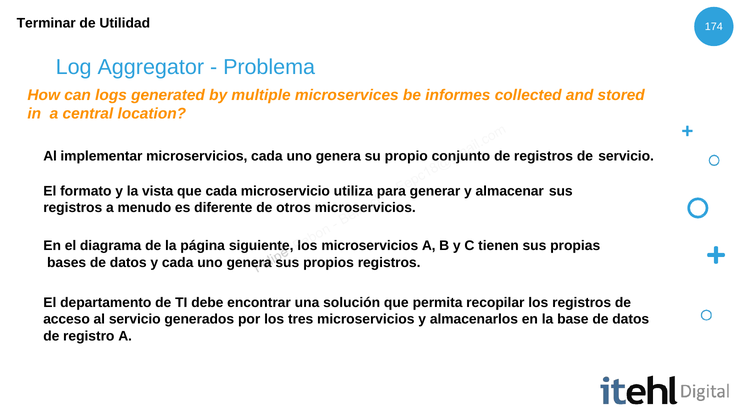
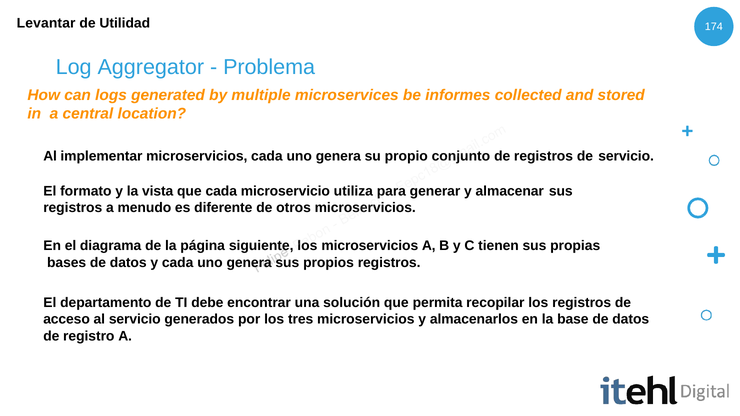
Terminar: Terminar -> Levantar
